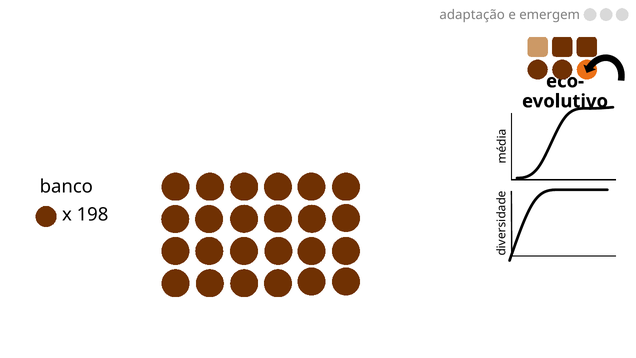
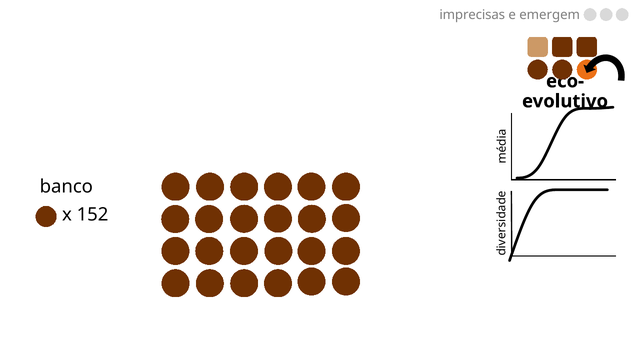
adaptação: adaptação -> imprecisas
198: 198 -> 152
